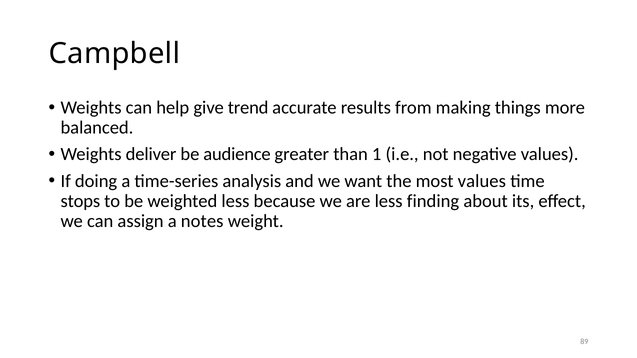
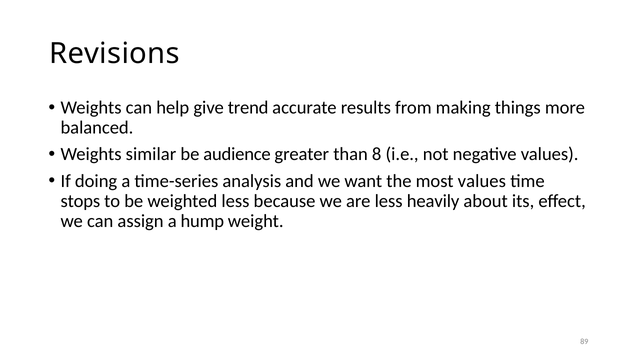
Campbell: Campbell -> Revisions
deliver: deliver -> similar
1: 1 -> 8
finding: finding -> heavily
notes: notes -> hump
